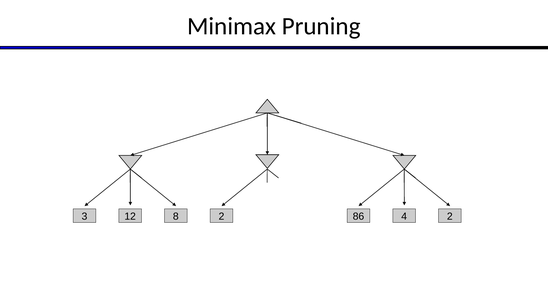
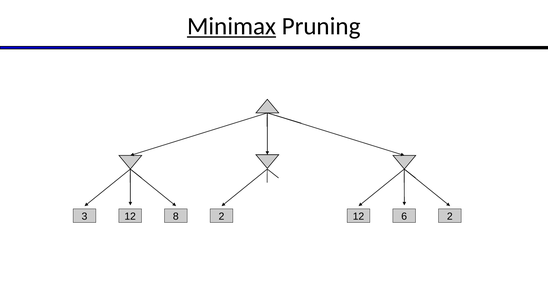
Minimax underline: none -> present
2 86: 86 -> 12
4: 4 -> 6
